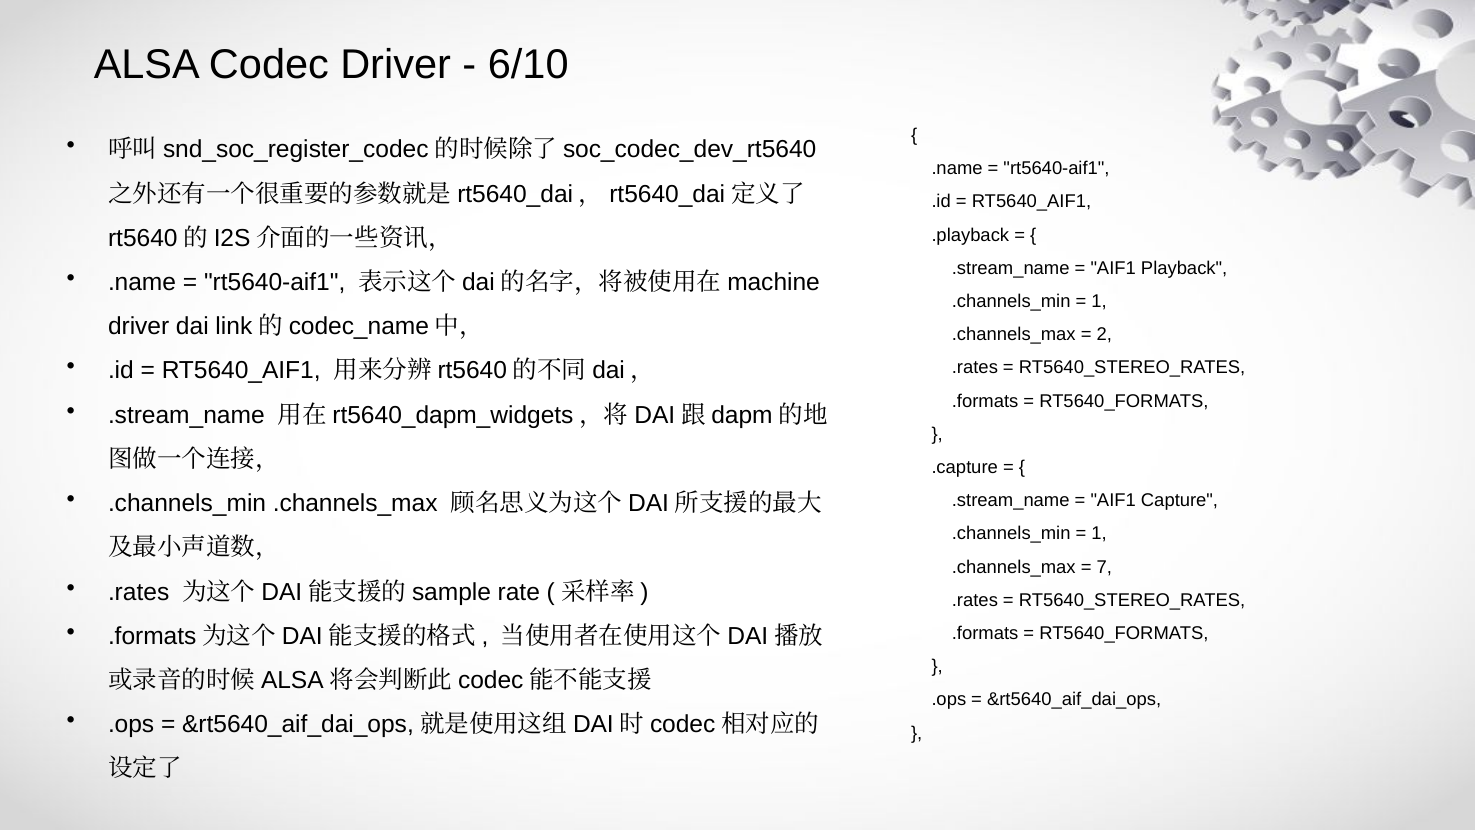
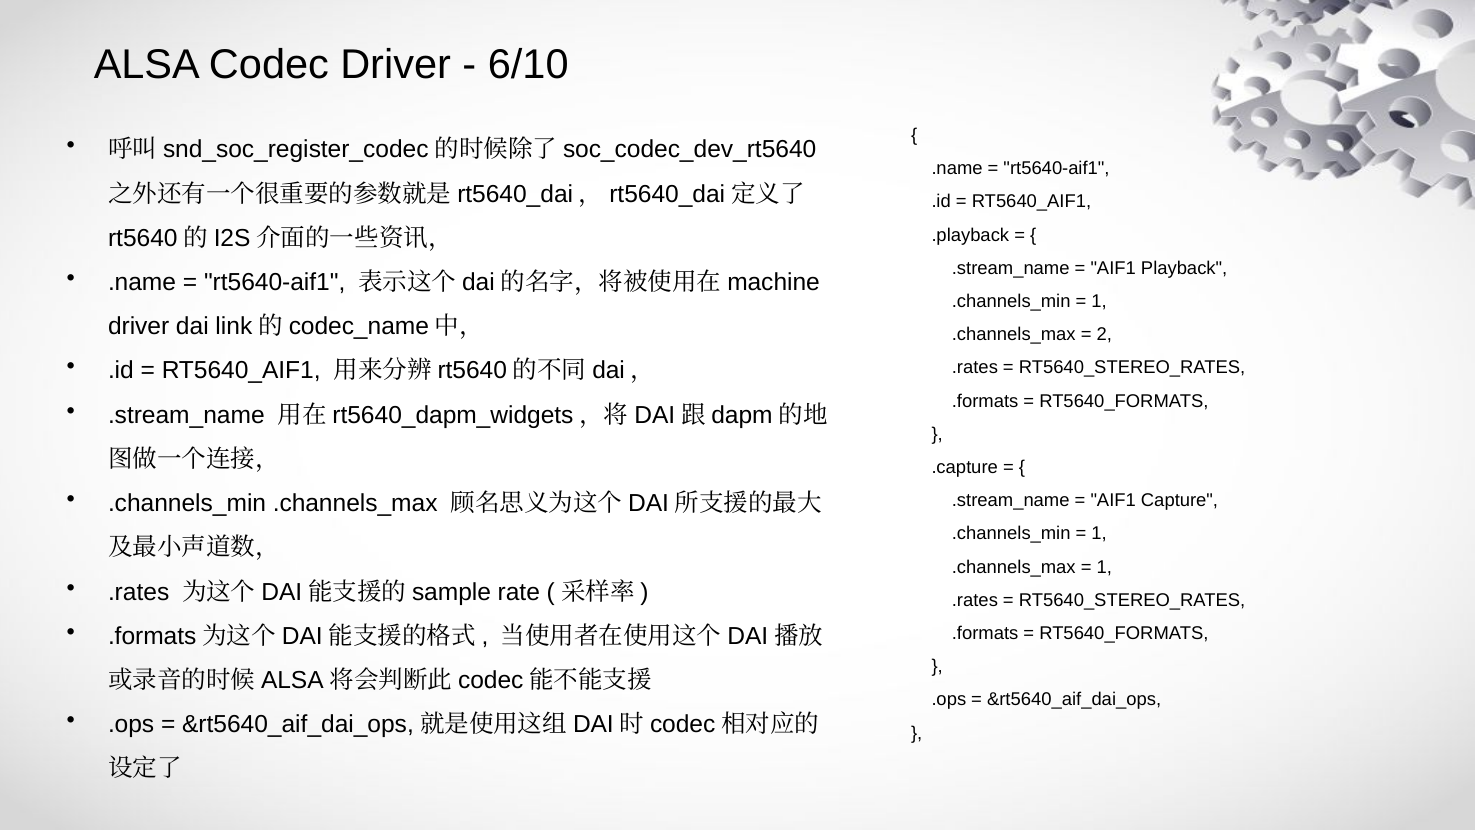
7 at (1104, 567): 7 -> 1
